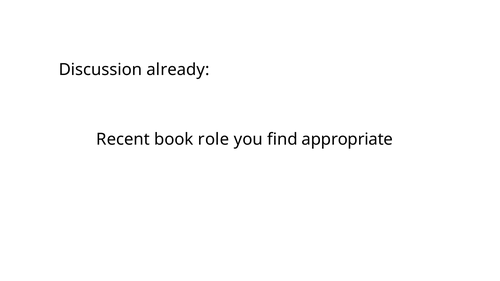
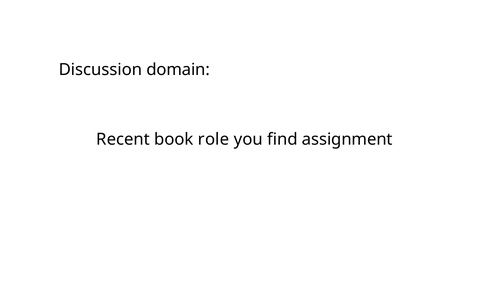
already: already -> domain
appropriate: appropriate -> assignment
